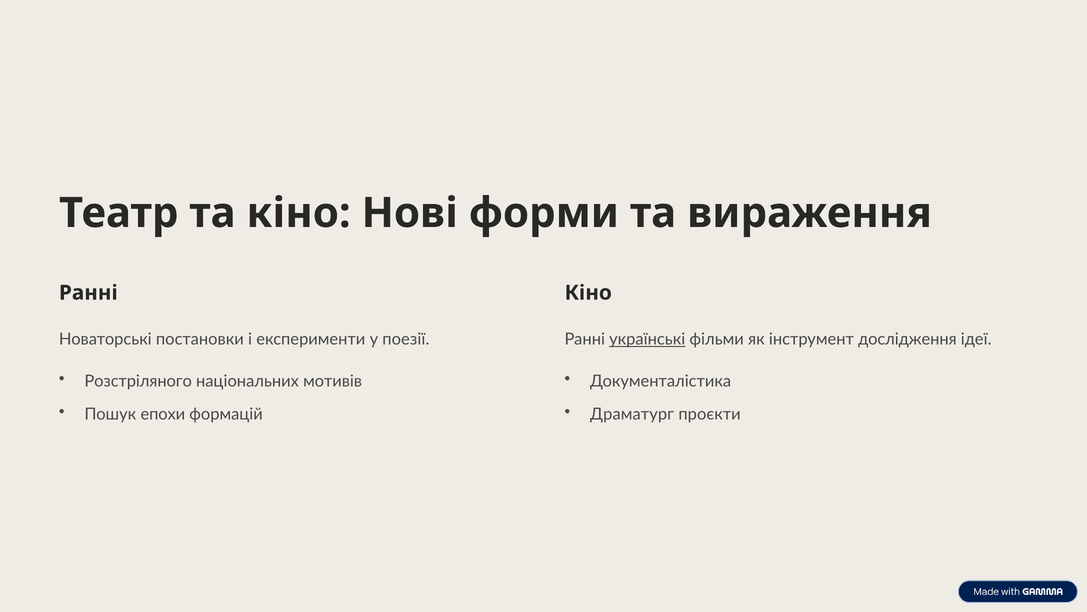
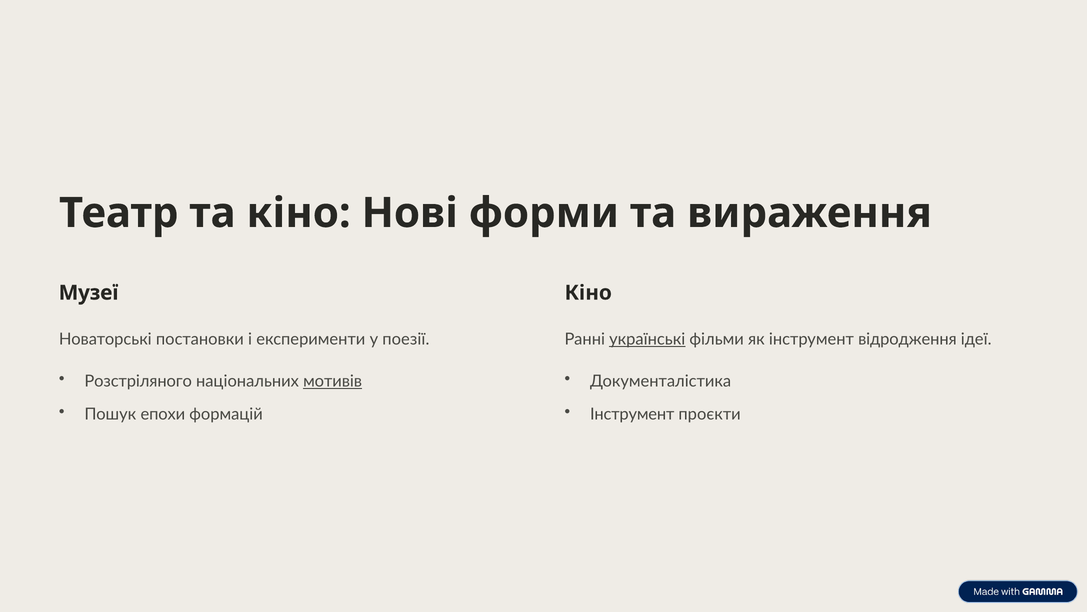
Ранні at (88, 293): Ранні -> Музеї
дослідження: дослідження -> відродження
мотивів underline: none -> present
Драматург at (632, 414): Драматург -> Інструмент
